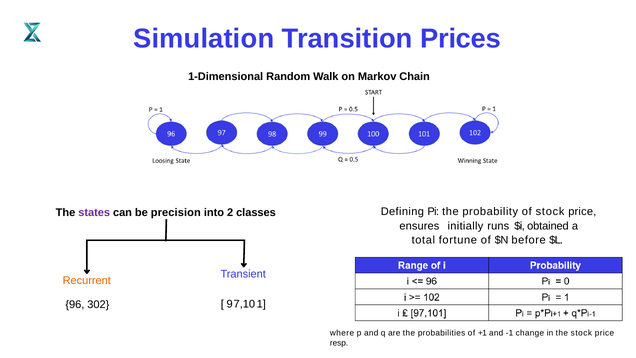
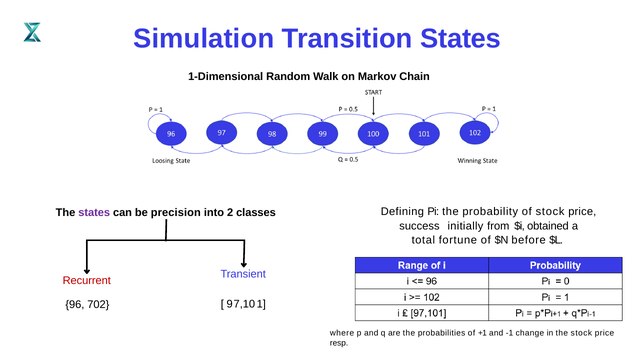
Transition Prices: Prices -> States
ensures: ensures -> success
runs: runs -> from
Recurrent colour: orange -> red
302: 302 -> 702
